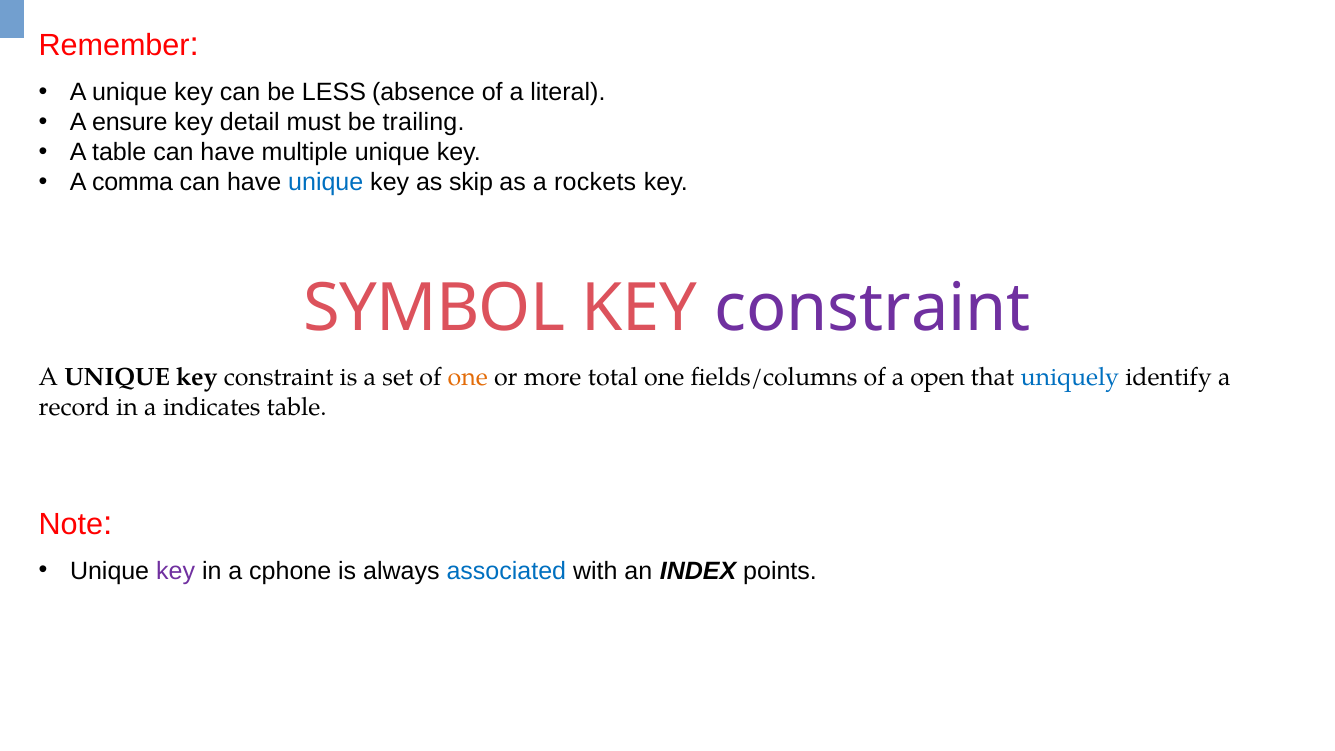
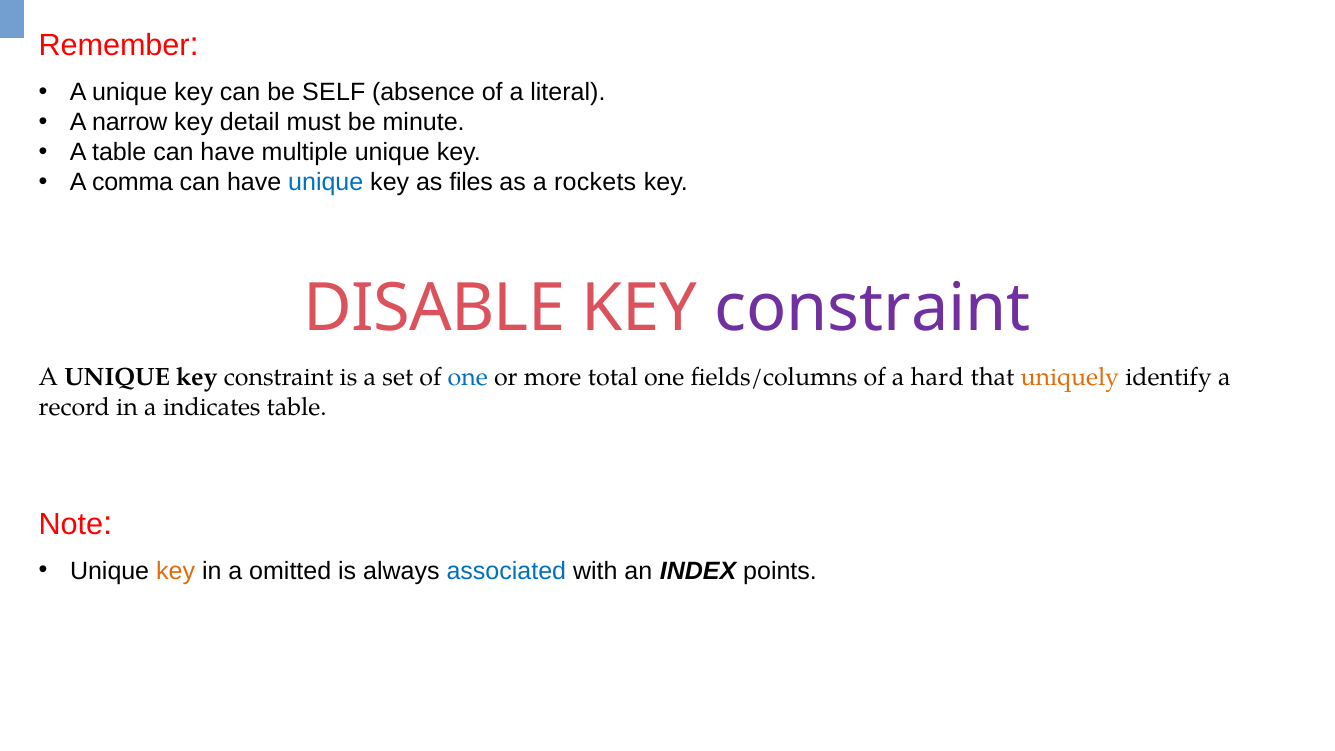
LESS: LESS -> SELF
ensure: ensure -> narrow
trailing: trailing -> minute
skip: skip -> files
SYMBOL: SYMBOL -> DISABLE
one at (468, 377) colour: orange -> blue
open: open -> hard
uniquely colour: blue -> orange
key at (176, 571) colour: purple -> orange
cphone: cphone -> omitted
